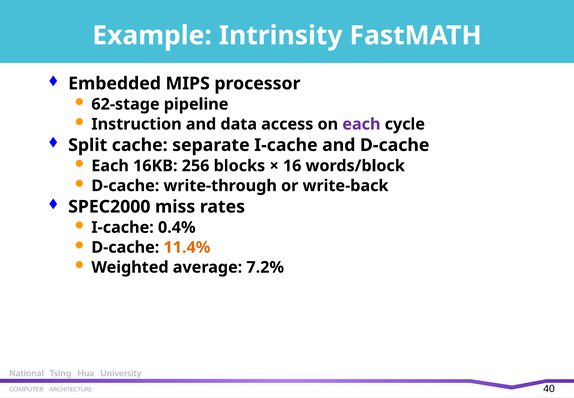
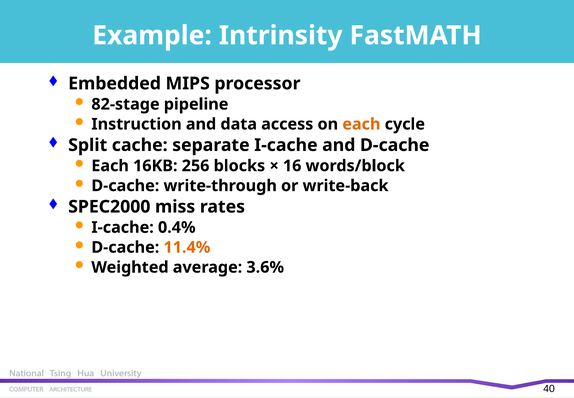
62-stage: 62-stage -> 82-stage
each at (361, 124) colour: purple -> orange
7.2%: 7.2% -> 3.6%
